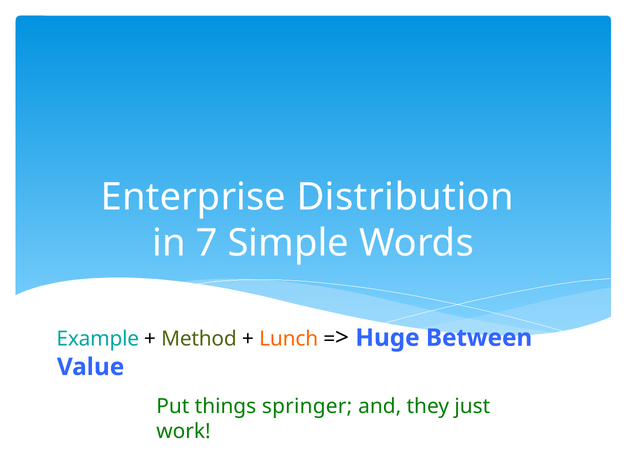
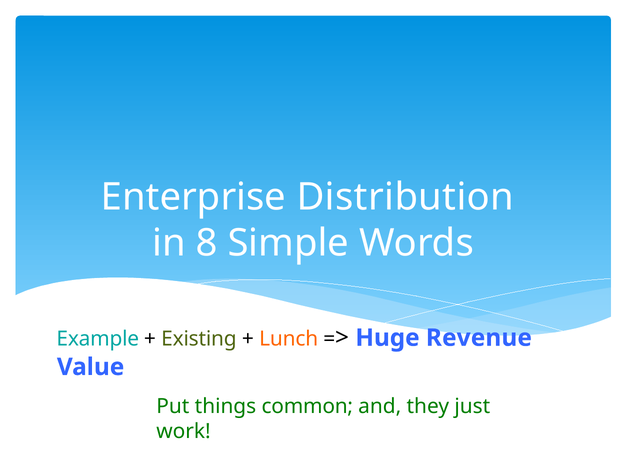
7: 7 -> 8
Method: Method -> Existing
Between: Between -> Revenue
springer: springer -> common
